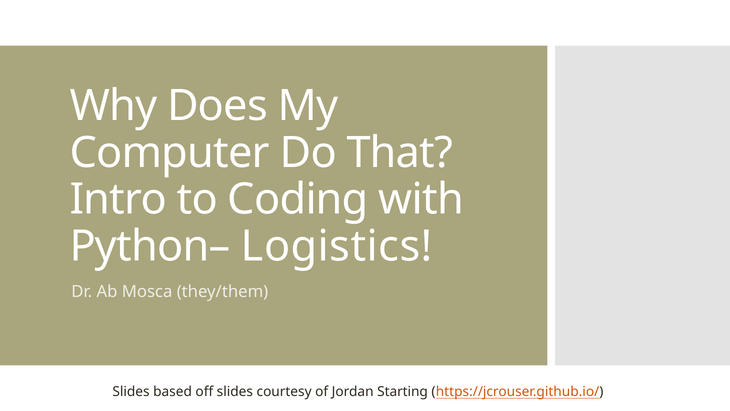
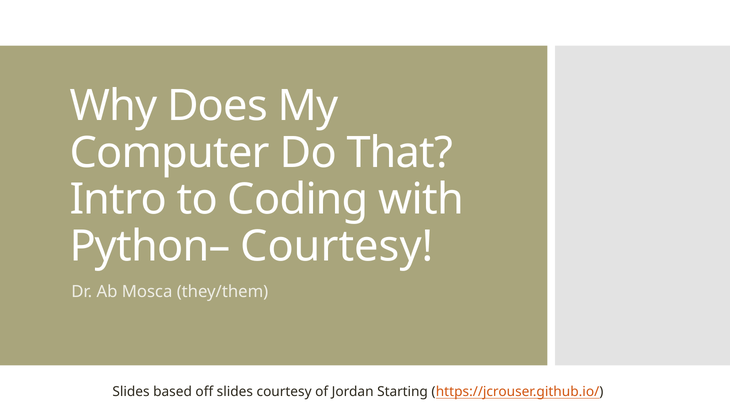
Python– Logistics: Logistics -> Courtesy
